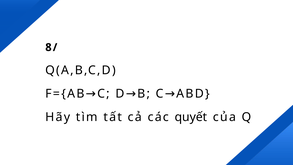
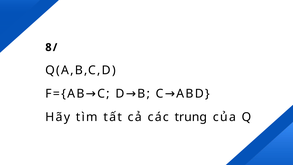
quyết: quyết -> trung
